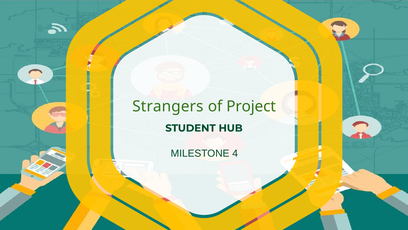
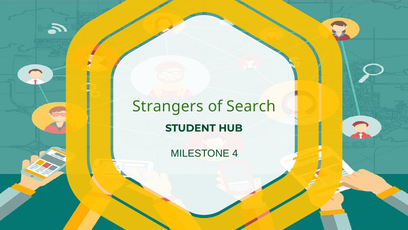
Project: Project -> Search
